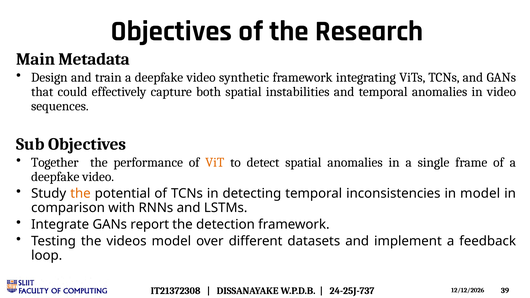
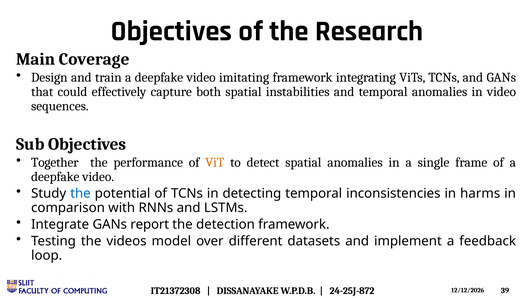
Metadata: Metadata -> Coverage
synthetic: synthetic -> imitating
the at (80, 194) colour: orange -> blue
in model: model -> harms
24-25J-737: 24-25J-737 -> 24-25J-872
